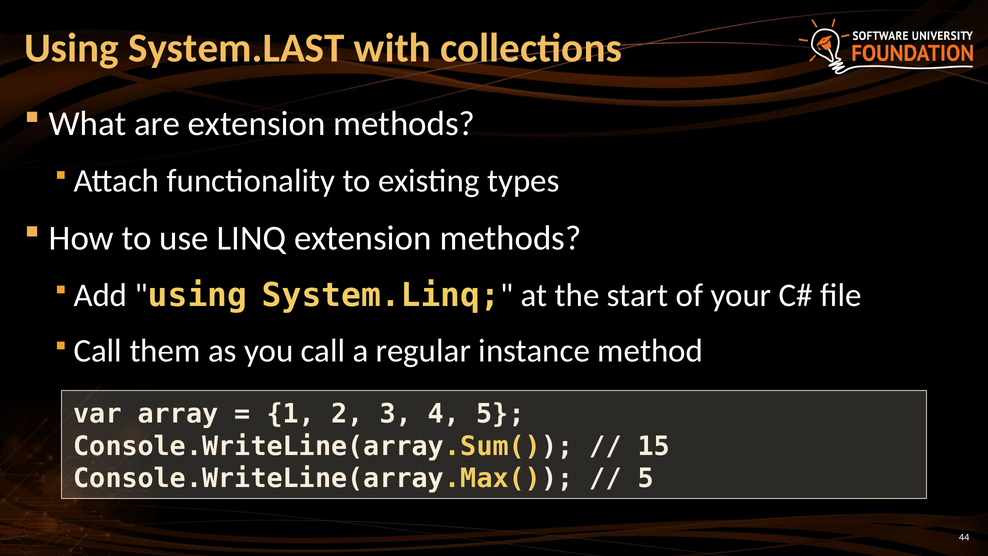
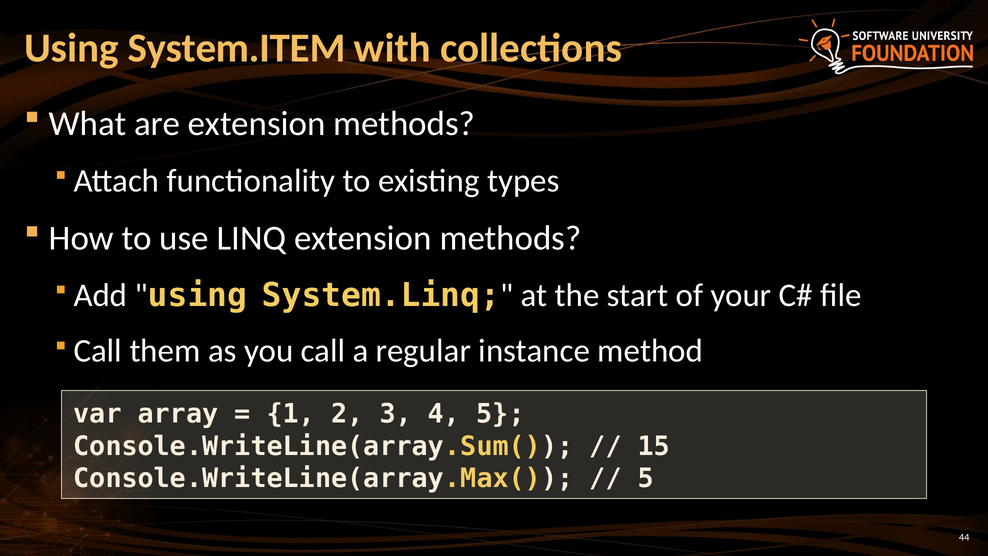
System.LAST: System.LAST -> System.ITEM
